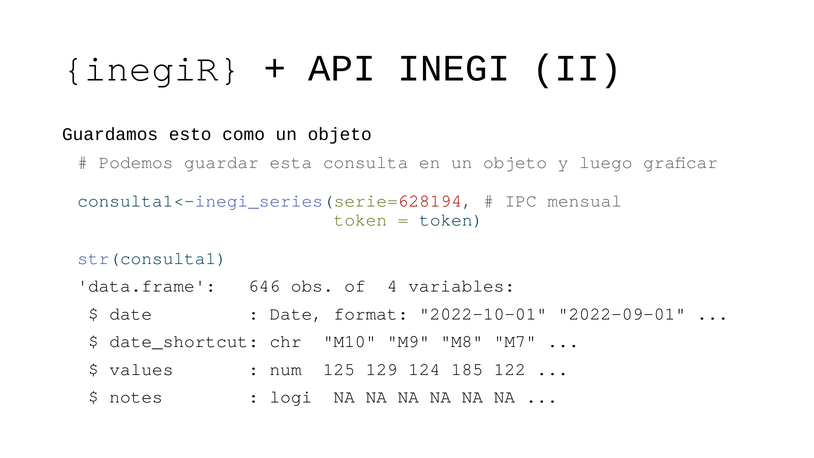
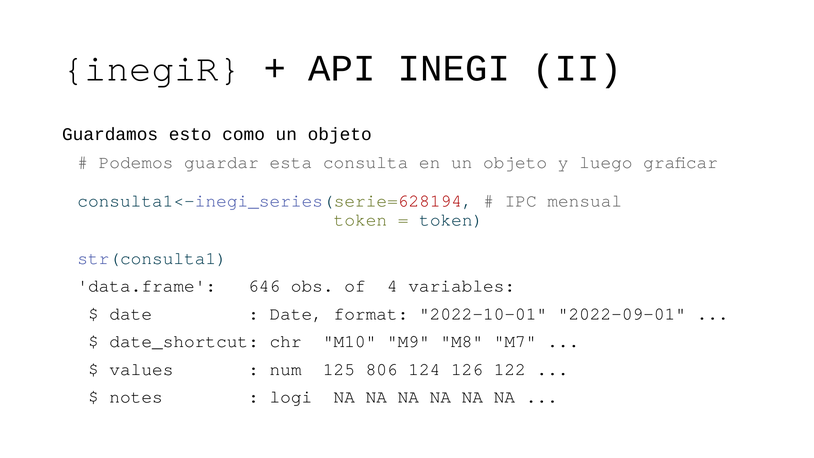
129: 129 -> 806
185: 185 -> 126
